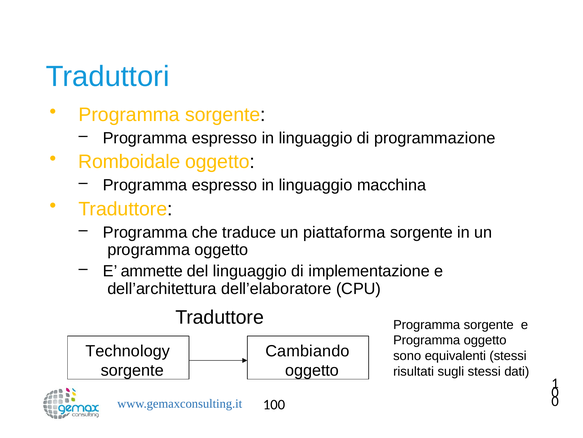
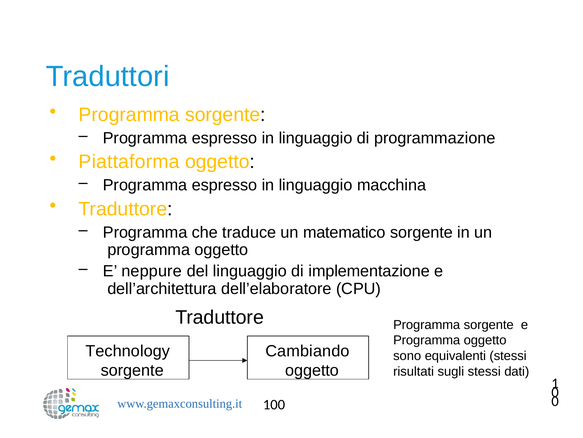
Romboidale: Romboidale -> Piattaforma
piattaforma: piattaforma -> matematico
ammette: ammette -> neppure
